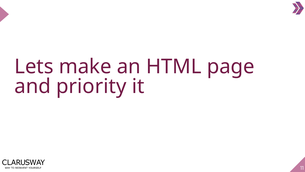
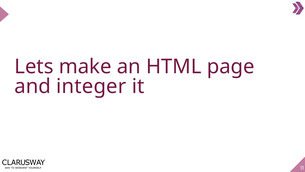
priority: priority -> integer
